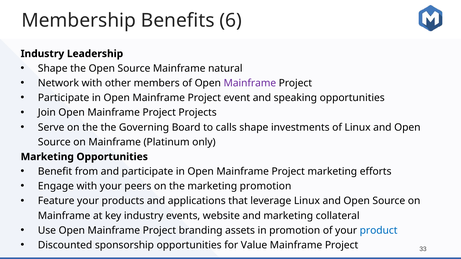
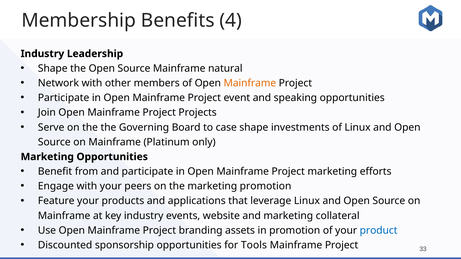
6: 6 -> 4
Mainframe at (250, 83) colour: purple -> orange
calls: calls -> case
Value: Value -> Tools
